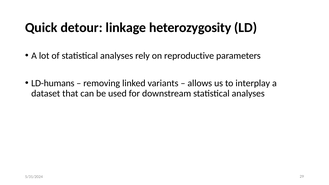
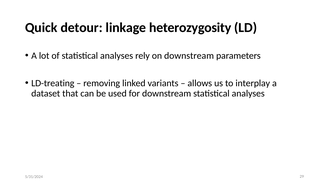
on reproductive: reproductive -> downstream
LD-humans: LD-humans -> LD-treating
